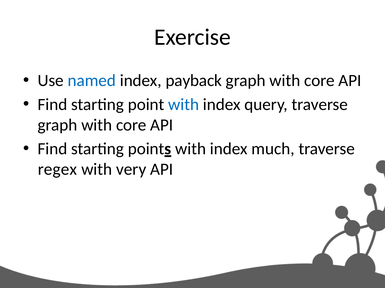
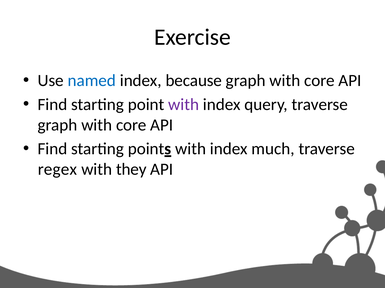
payback: payback -> because
with at (184, 105) colour: blue -> purple
very: very -> they
